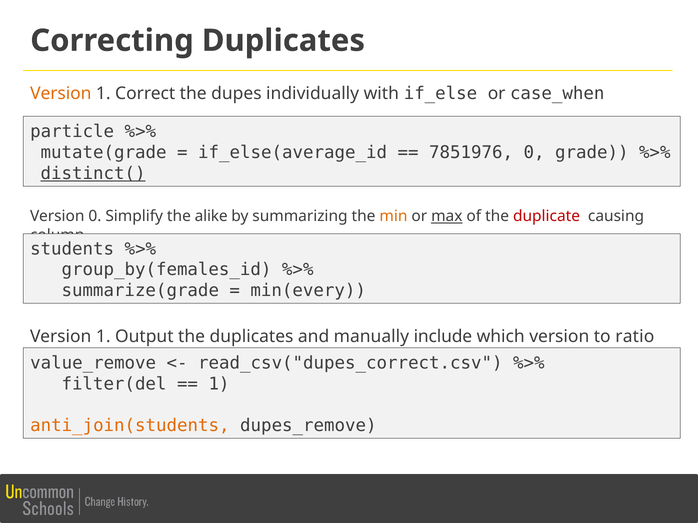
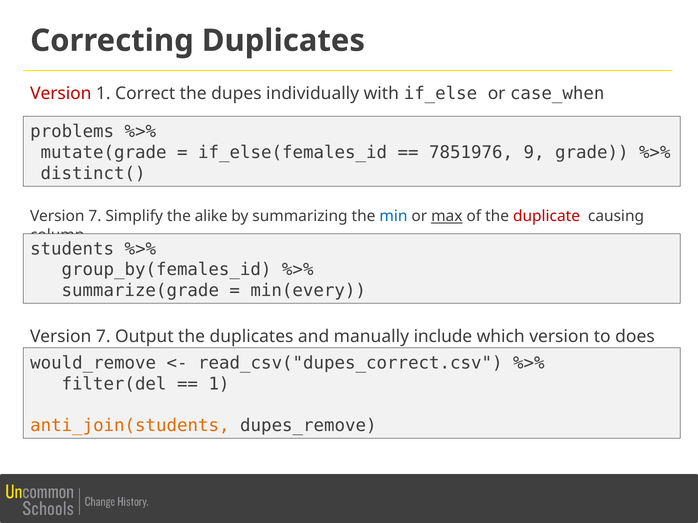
Version at (61, 94) colour: orange -> red
particle: particle -> problems
if_else(average_id: if_else(average_id -> if_else(females_id
7851976 0: 0 -> 9
distinct( underline: present -> none
0 at (95, 217): 0 -> 7
min colour: orange -> blue
1 at (103, 337): 1 -> 7
ratio: ratio -> does
value_remove: value_remove -> would_remove
